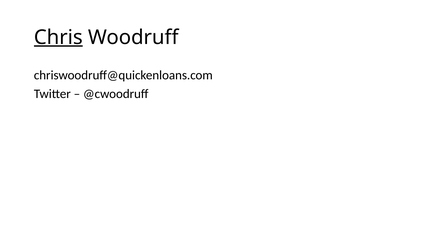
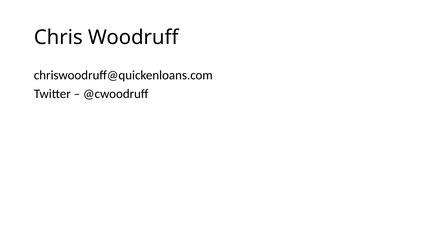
Chris underline: present -> none
